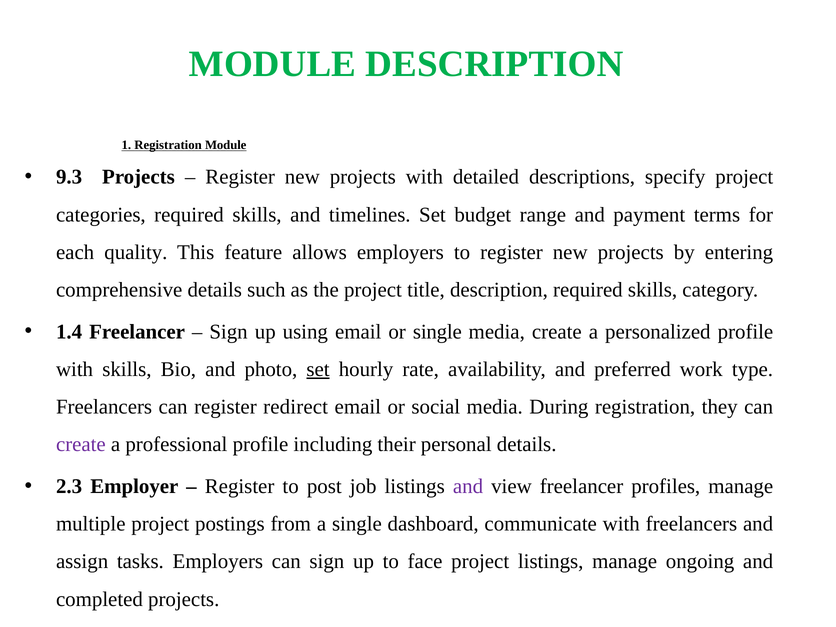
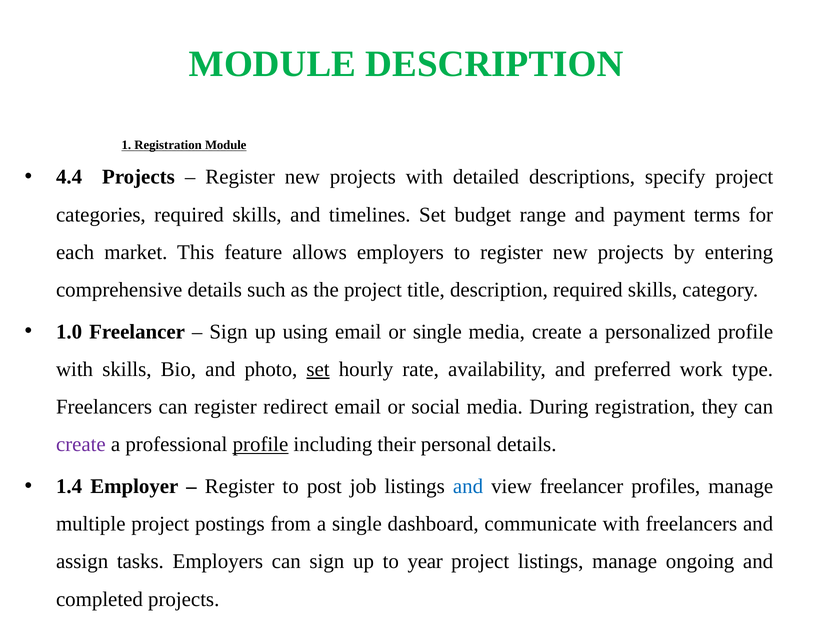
9.3: 9.3 -> 4.4
quality: quality -> market
1.4: 1.4 -> 1.0
profile at (260, 445) underline: none -> present
2.3: 2.3 -> 1.4
and at (468, 486) colour: purple -> blue
face: face -> year
